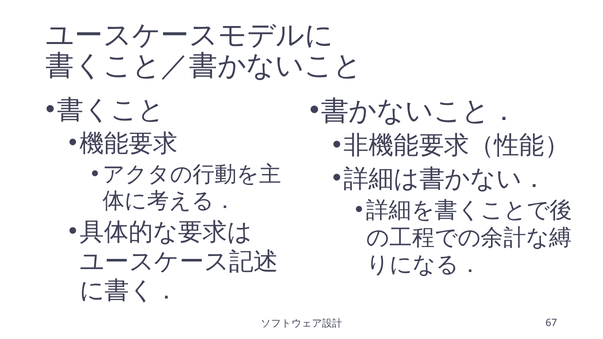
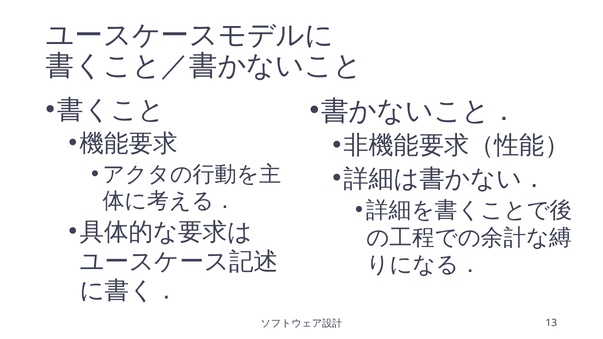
67: 67 -> 13
